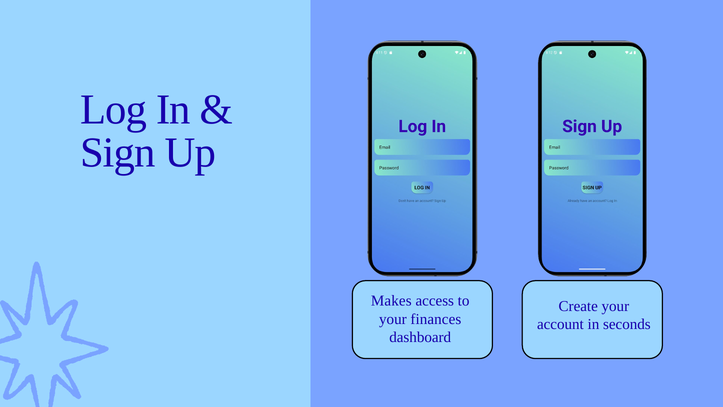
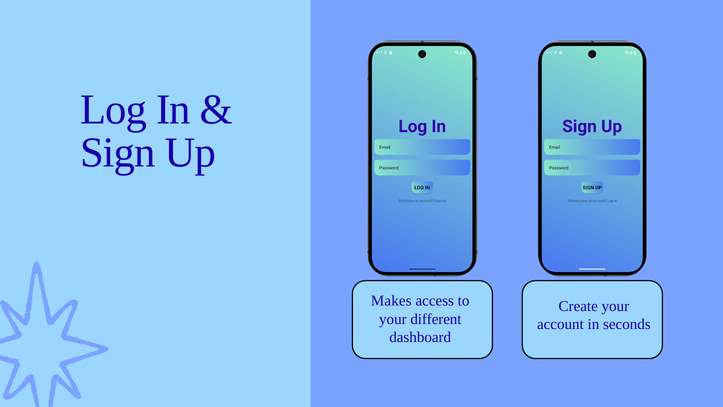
finances: finances -> different
